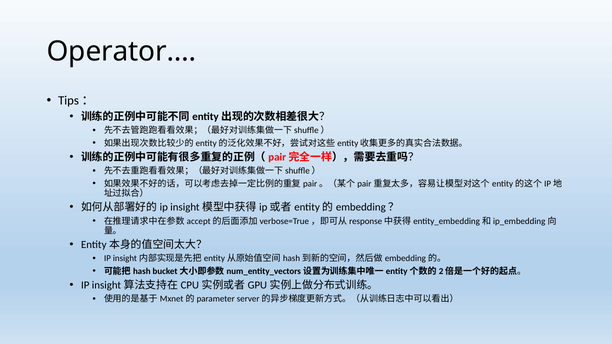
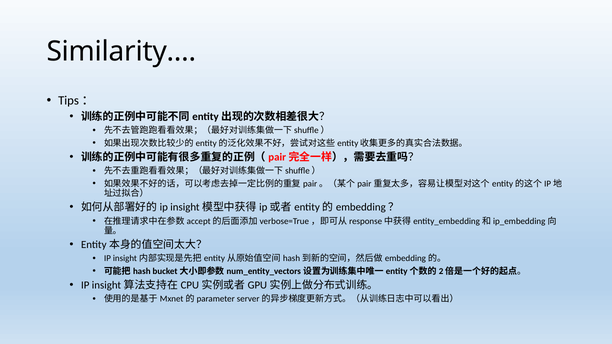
Operator…: Operator… -> Similarity…
